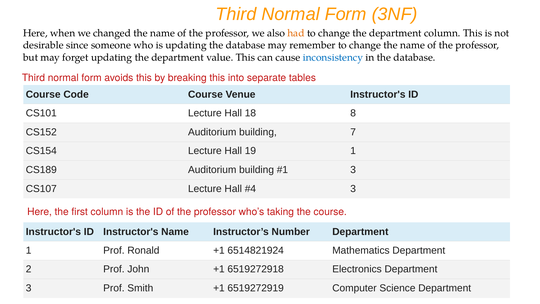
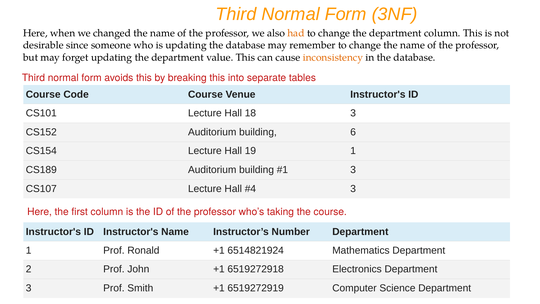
inconsistency colour: blue -> orange
18 8: 8 -> 3
7: 7 -> 6
